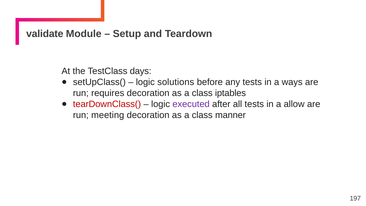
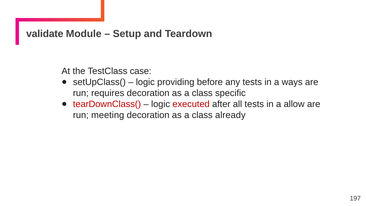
days: days -> case
solutions: solutions -> providing
iptables: iptables -> specific
executed colour: purple -> red
manner: manner -> already
